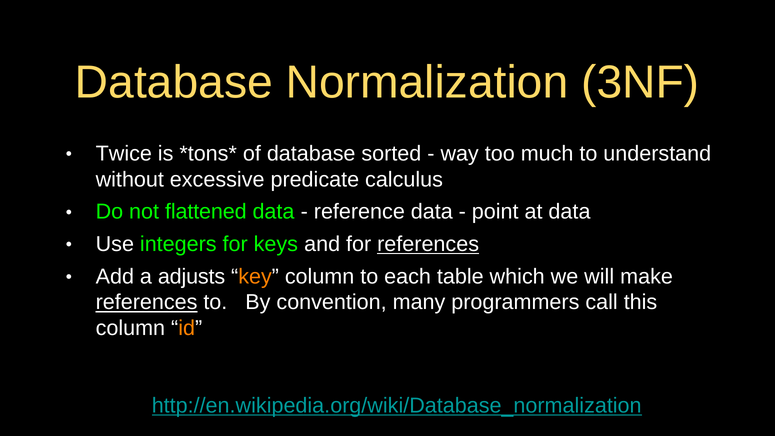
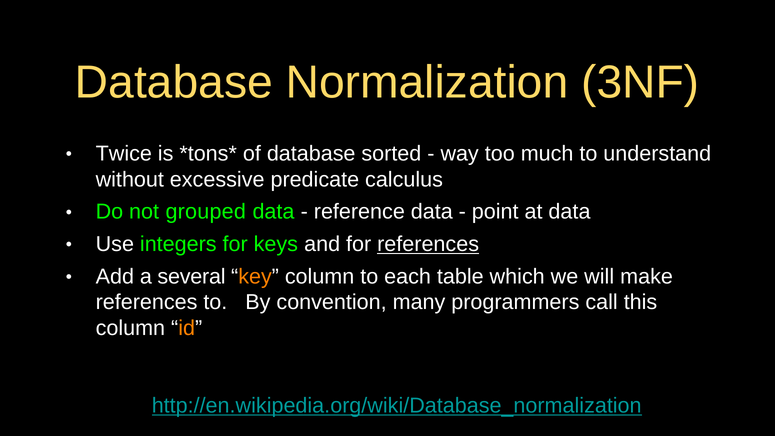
flattened: flattened -> grouped
adjusts: adjusts -> several
references at (147, 302) underline: present -> none
